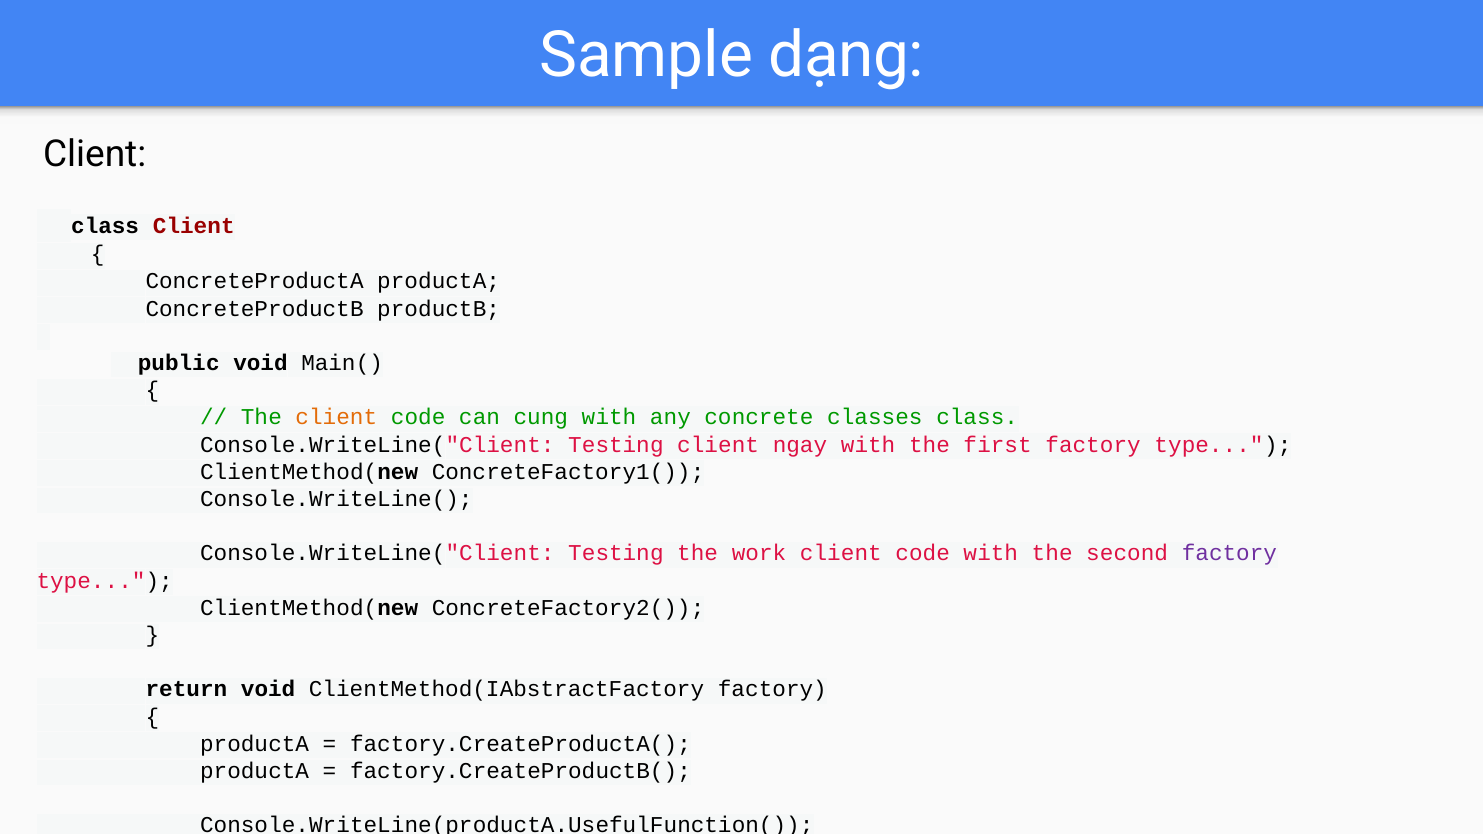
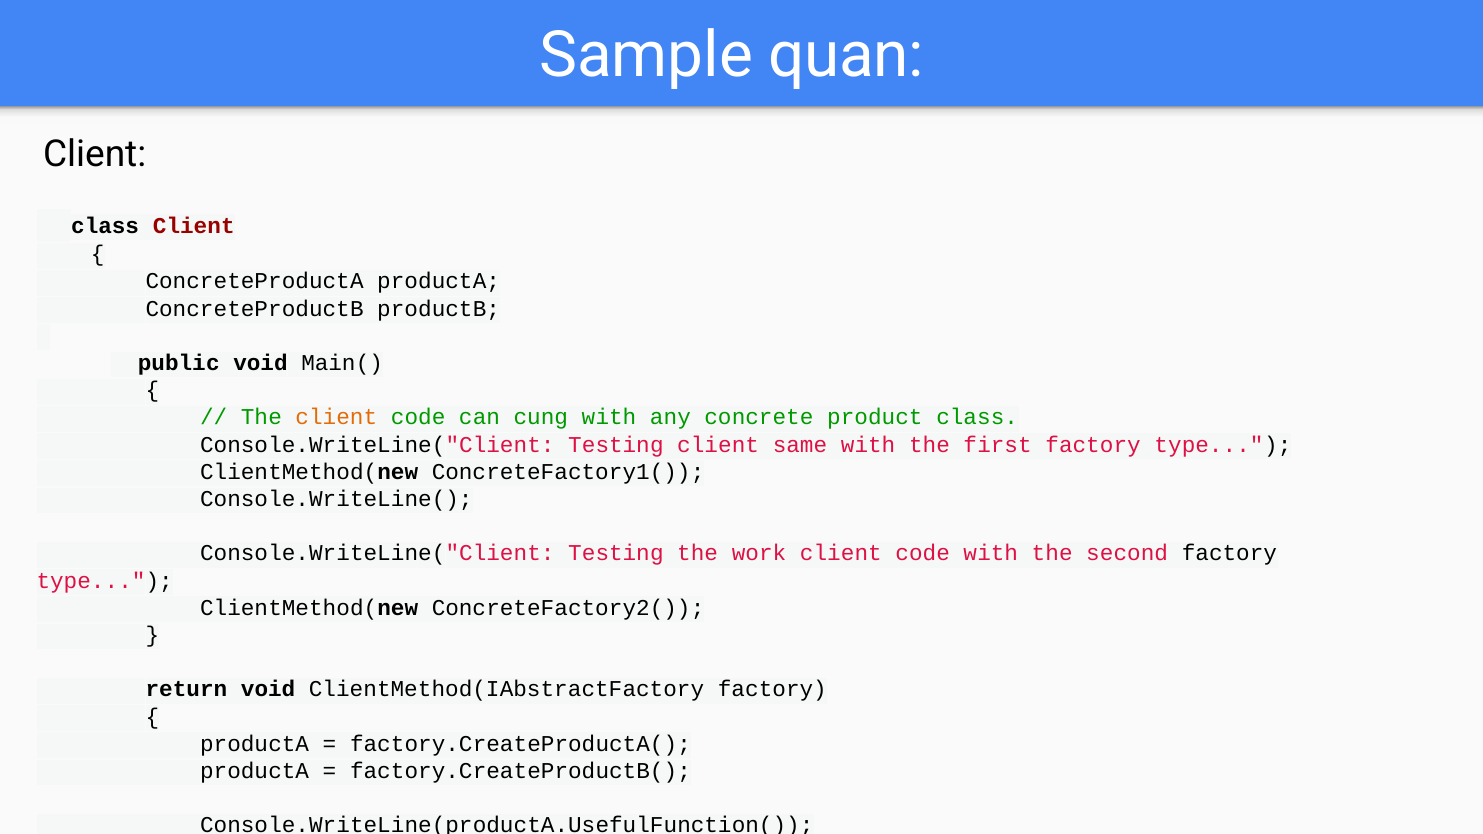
dạng: dạng -> quan
classes: classes -> product
ngay: ngay -> same
factory at (1229, 554) colour: purple -> black
